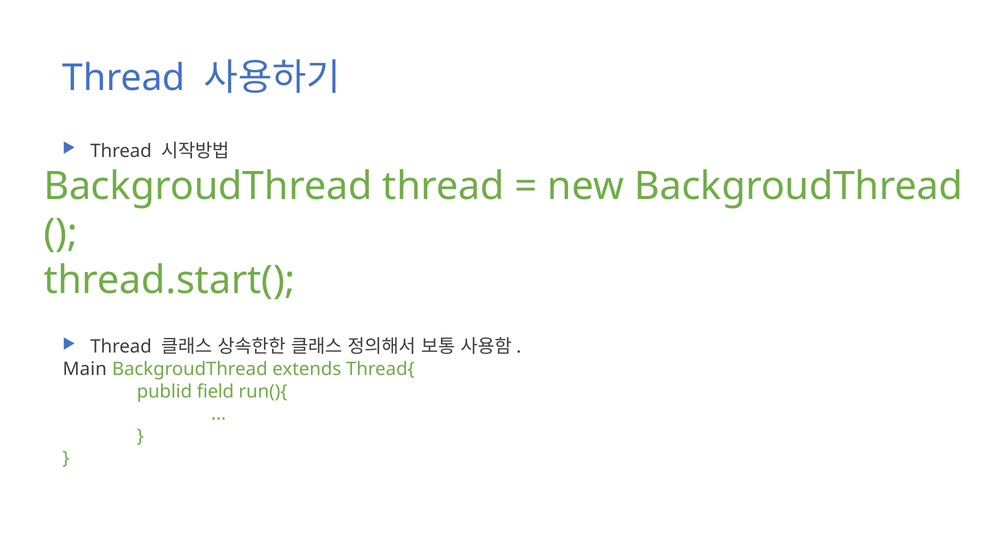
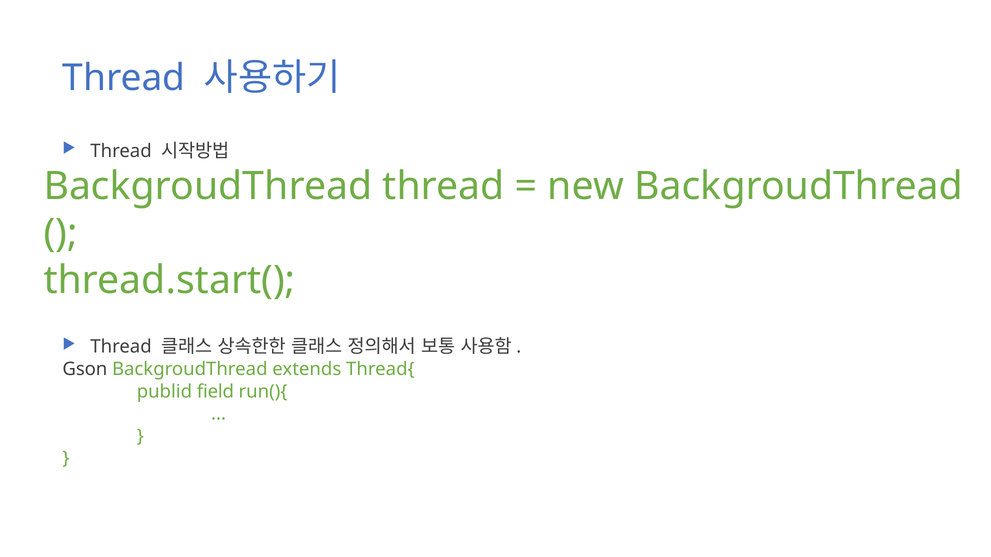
Main: Main -> Gson
